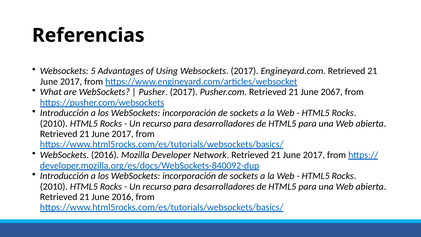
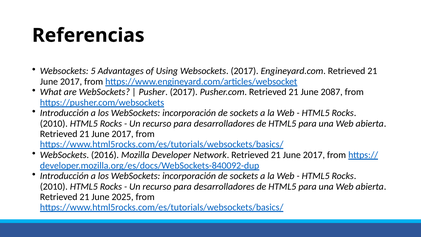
2067: 2067 -> 2087
June 2016: 2016 -> 2025
